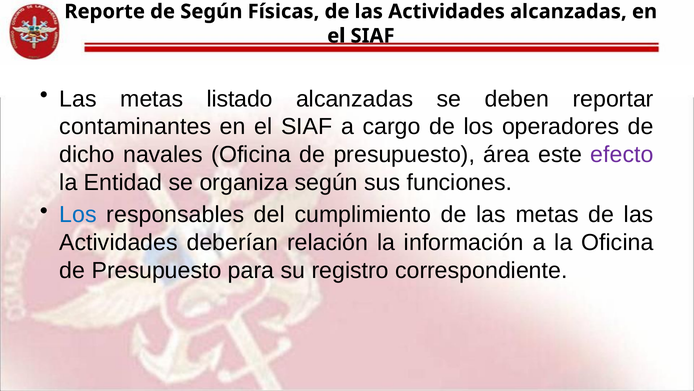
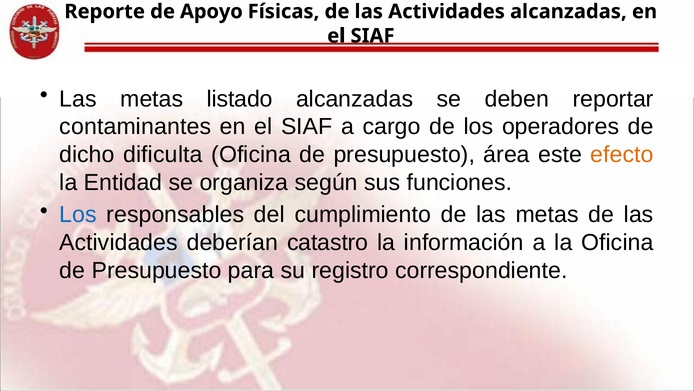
de Según: Según -> Apoyo
navales: navales -> dificulta
efecto colour: purple -> orange
relación: relación -> catastro
